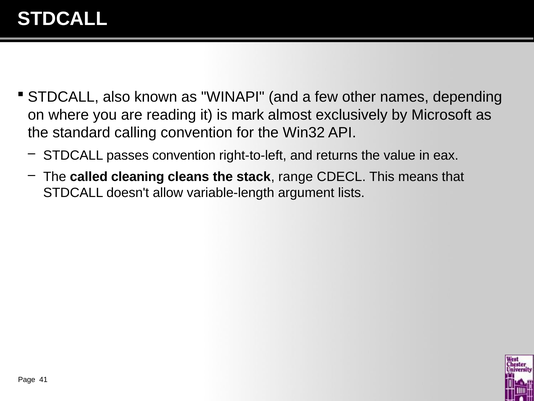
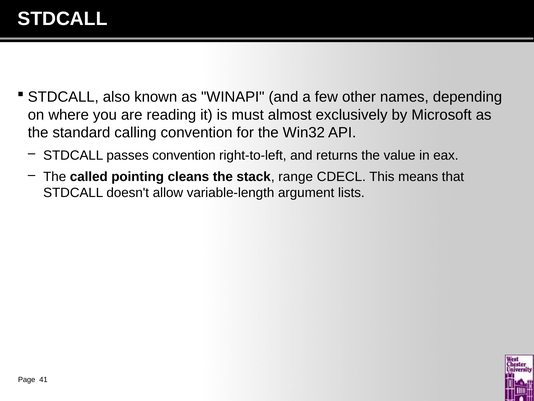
mark: mark -> must
cleaning: cleaning -> pointing
